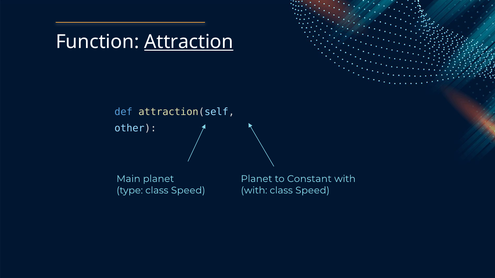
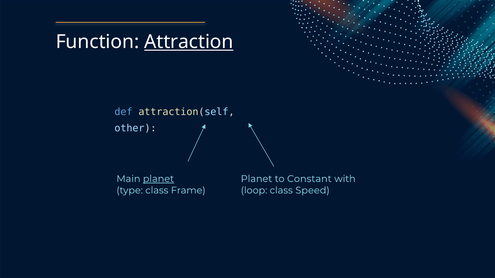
planet at (158, 179) underline: none -> present
type class Speed: Speed -> Frame
with at (254, 191): with -> loop
